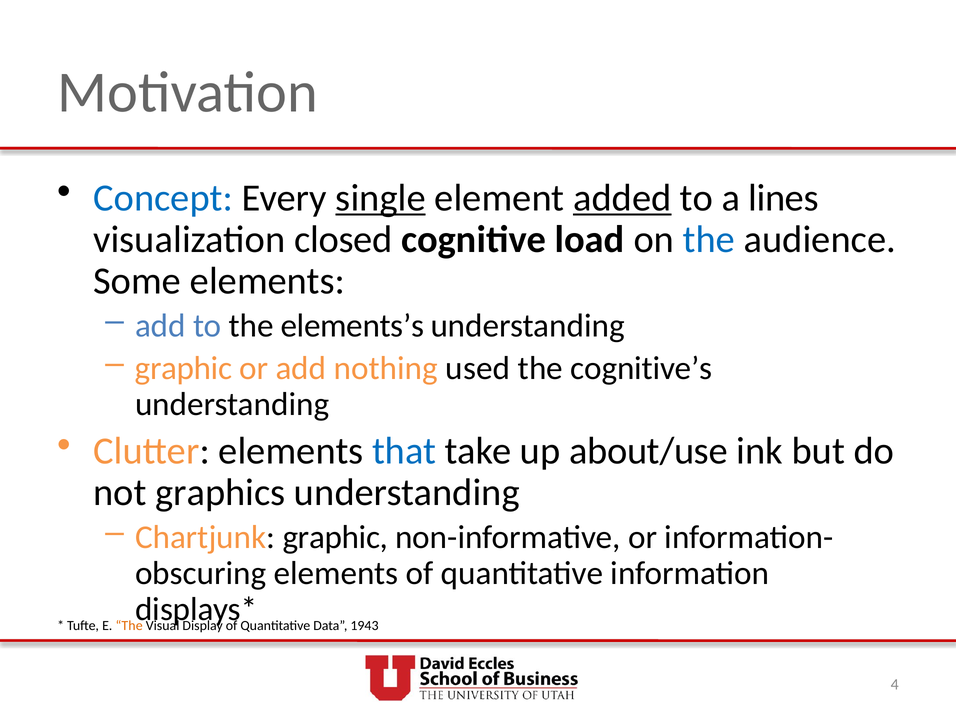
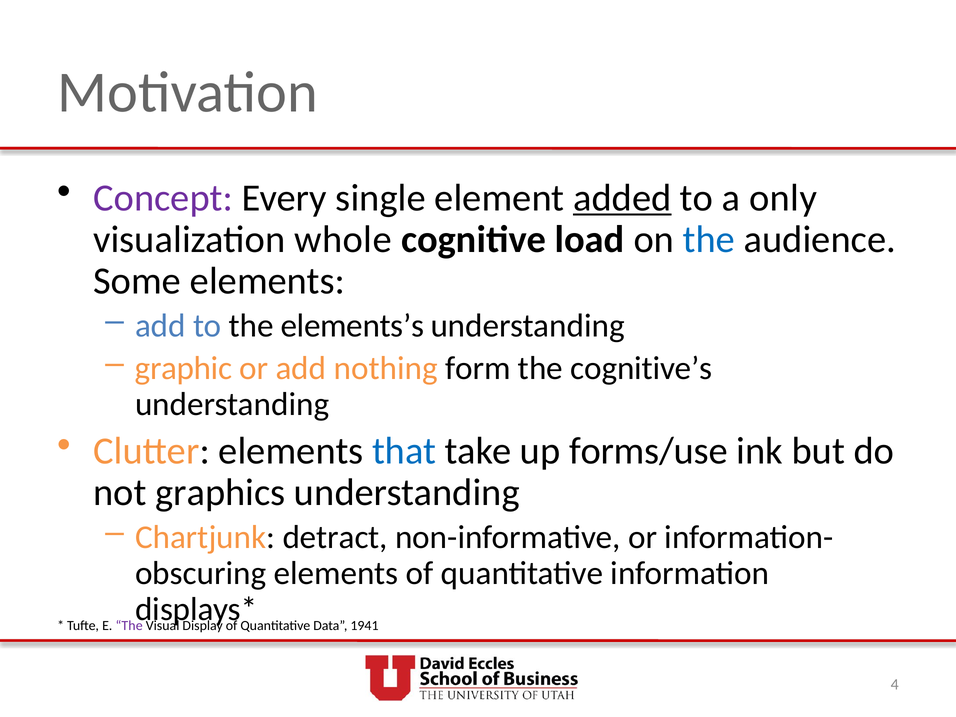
Concept colour: blue -> purple
single underline: present -> none
lines: lines -> only
closed: closed -> whole
used: used -> form
about/use: about/use -> forms/use
Chartjunk graphic: graphic -> detract
The at (129, 625) colour: orange -> purple
1943: 1943 -> 1941
